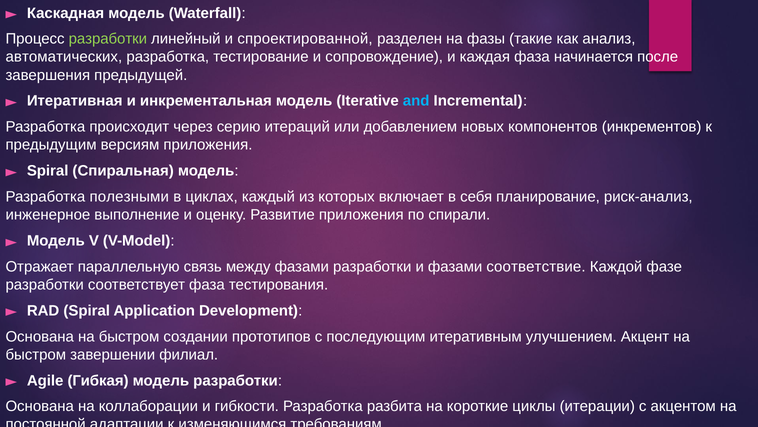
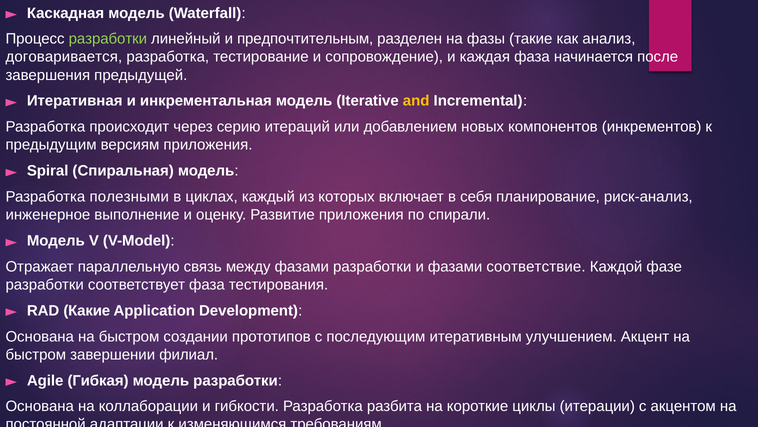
спроектированной: спроектированной -> предпочтительным
автоматических: автоматических -> договаривается
and colour: light blue -> yellow
RAD Spiral: Spiral -> Какие
